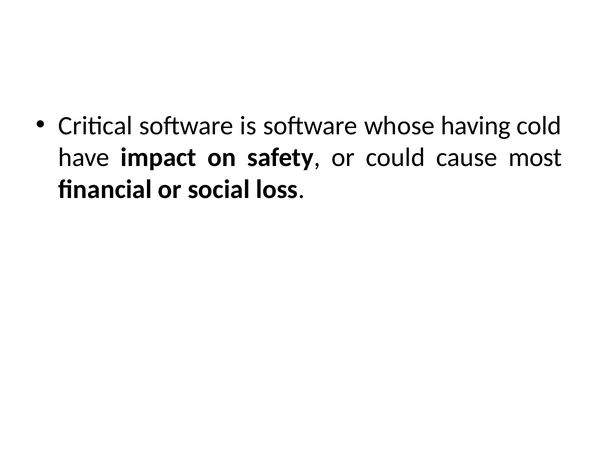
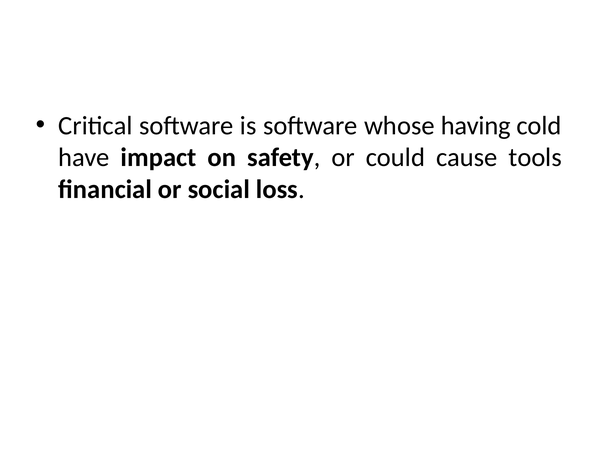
most: most -> tools
